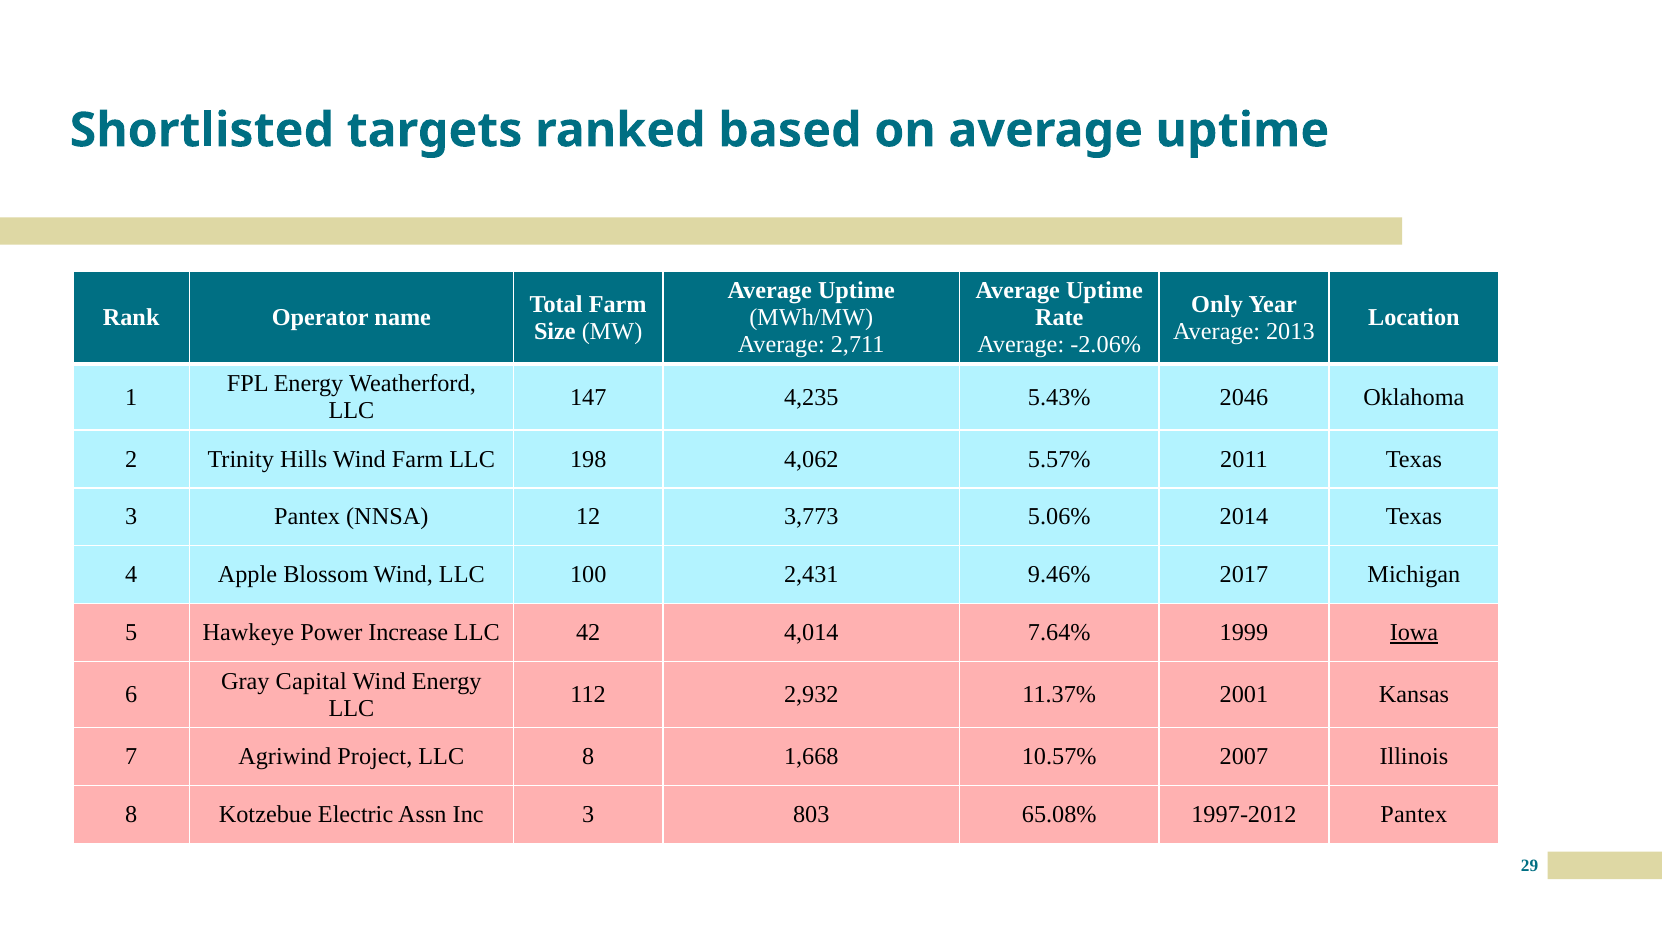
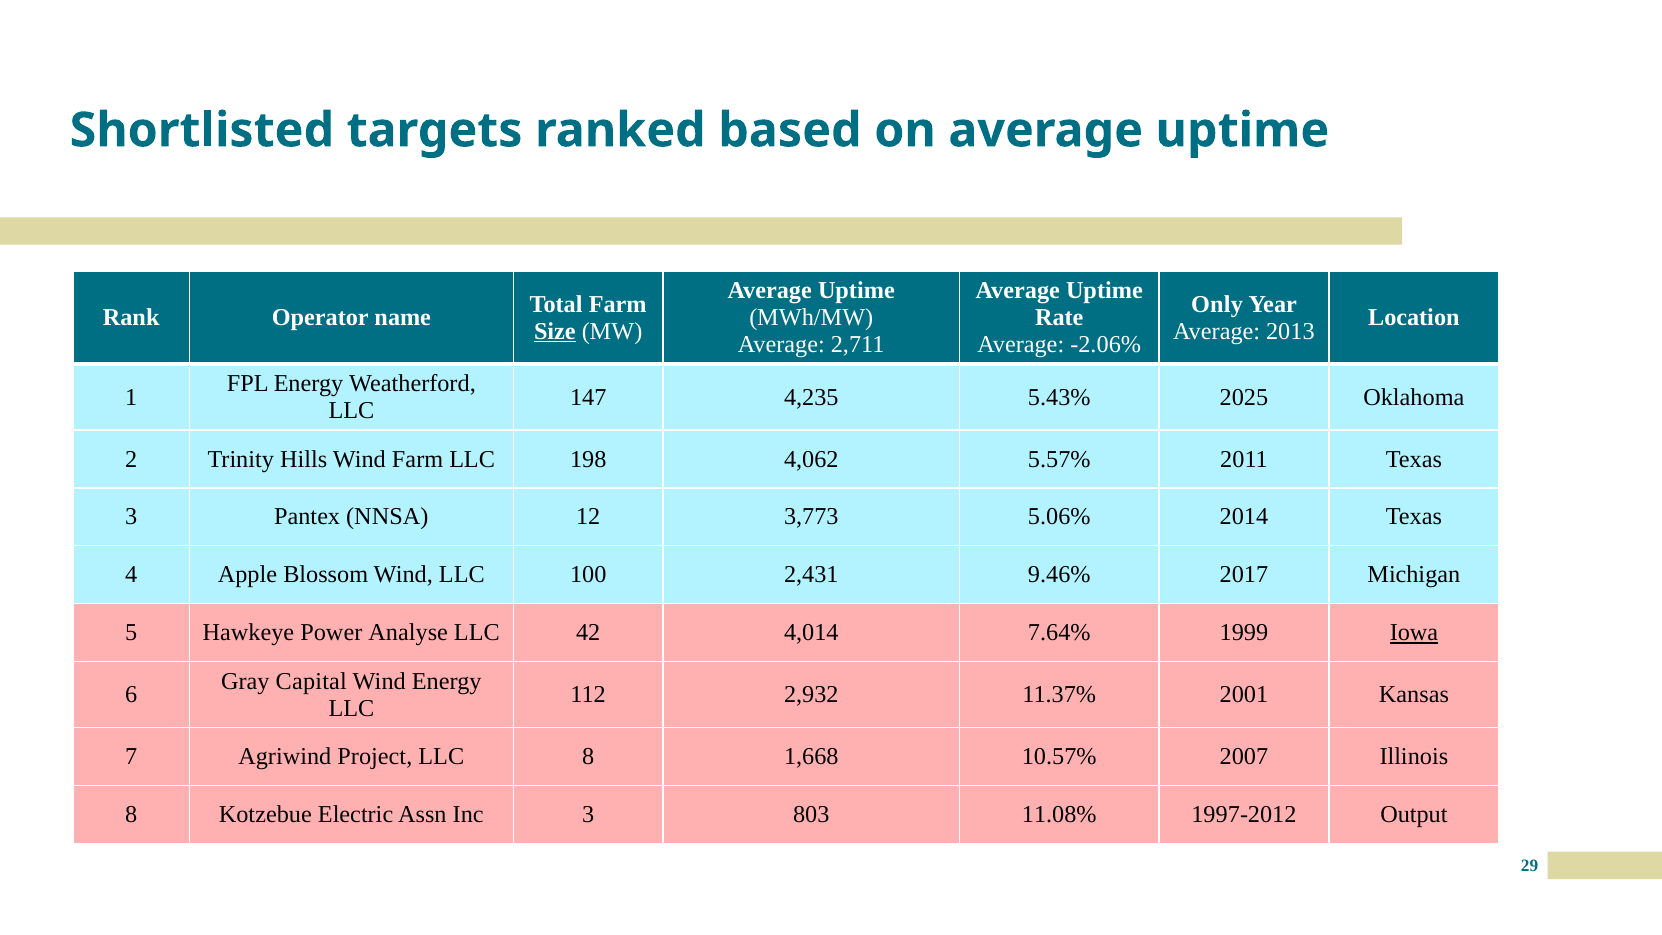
Size underline: none -> present
2046: 2046 -> 2025
Increase: Increase -> Analyse
65.08%: 65.08% -> 11.08%
1997-2012 Pantex: Pantex -> Output
